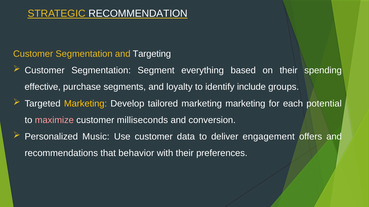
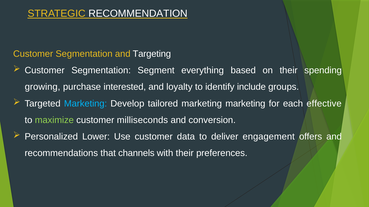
effective: effective -> growing
segments: segments -> interested
Marketing at (86, 104) colour: yellow -> light blue
potential: potential -> effective
maximize colour: pink -> light green
Music: Music -> Lower
behavior: behavior -> channels
